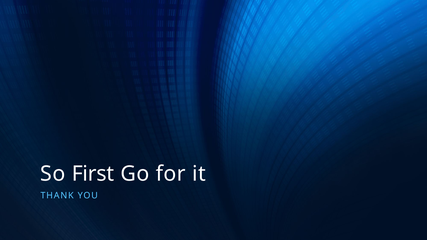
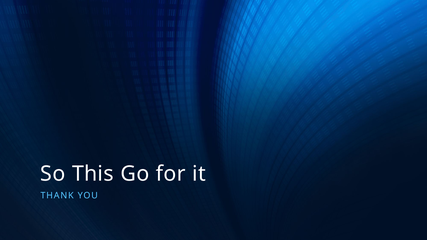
First: First -> This
